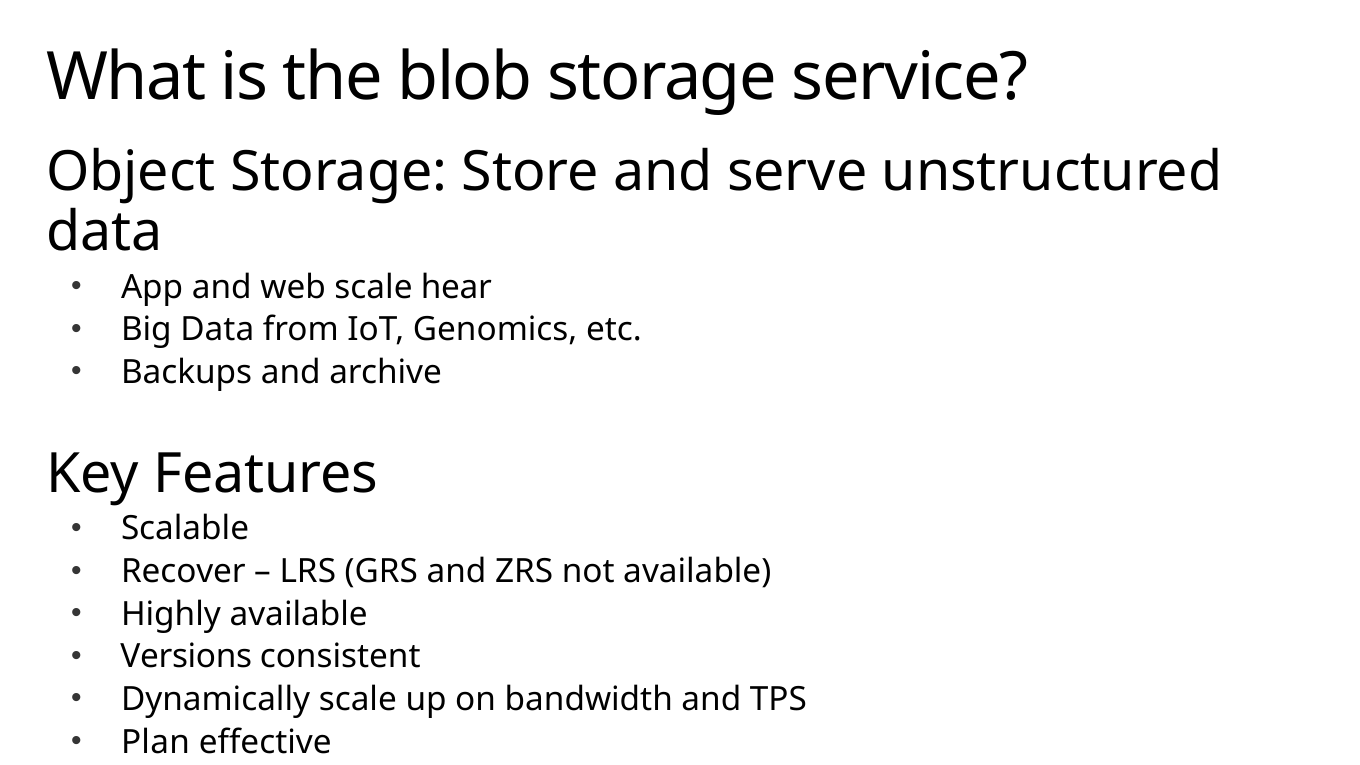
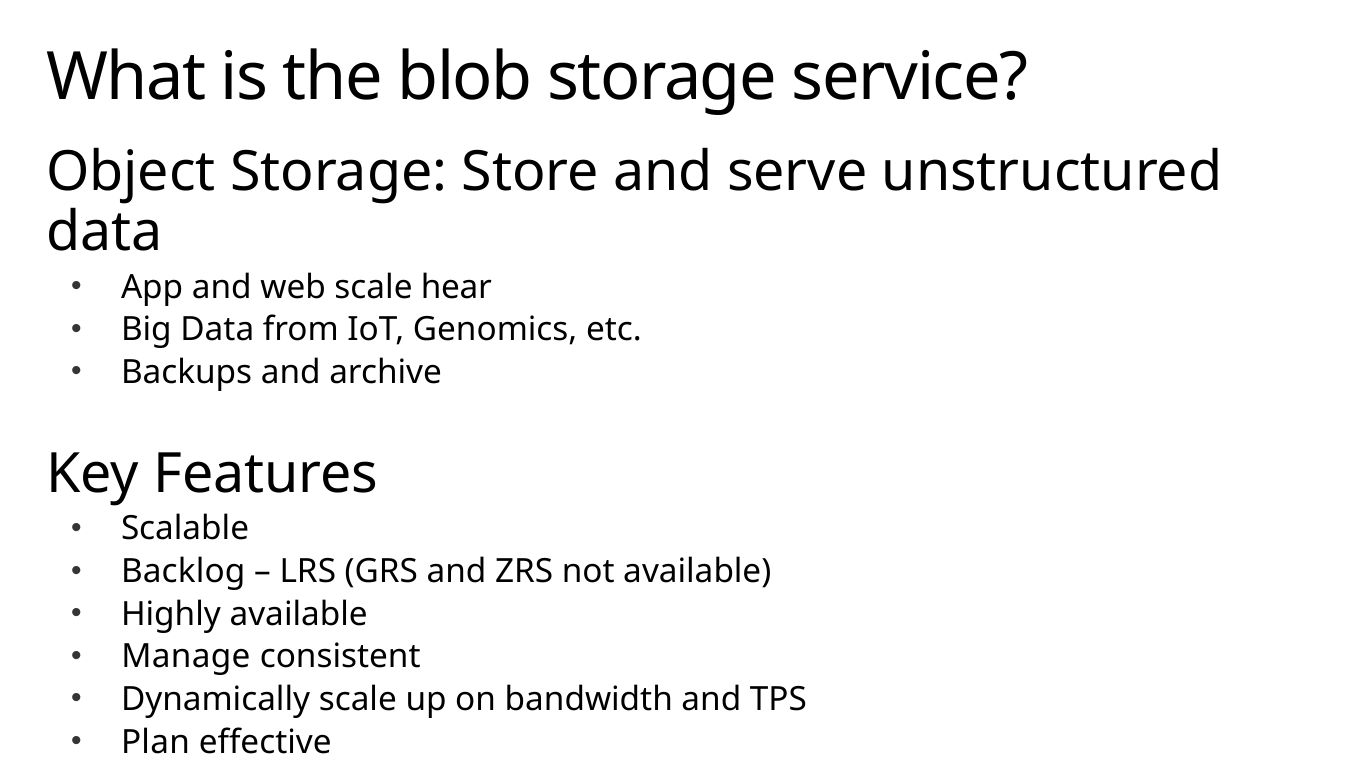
Recover: Recover -> Backlog
Versions: Versions -> Manage
